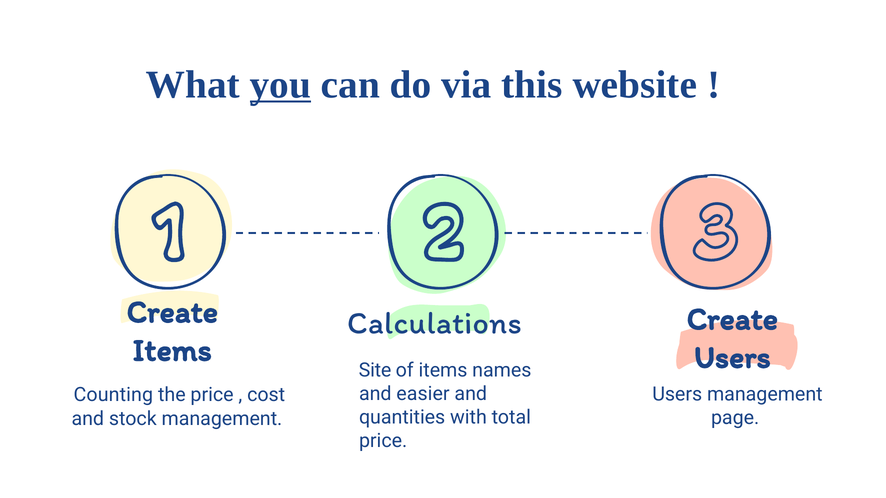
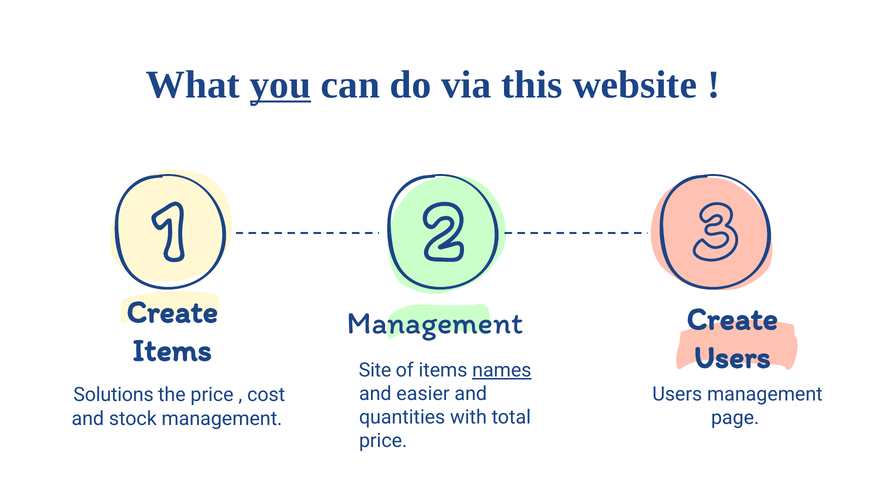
Calculations at (435, 323): Calculations -> Management
names underline: none -> present
Counting: Counting -> Solutions
